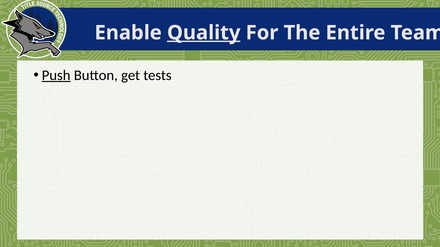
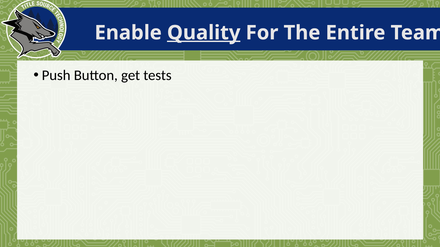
Push underline: present -> none
